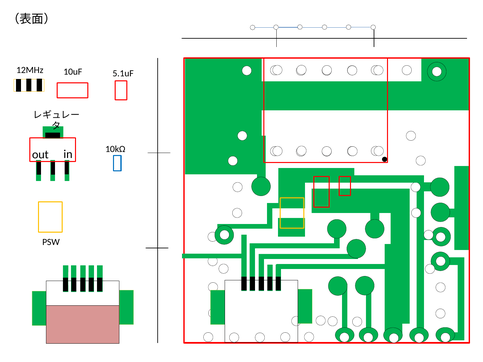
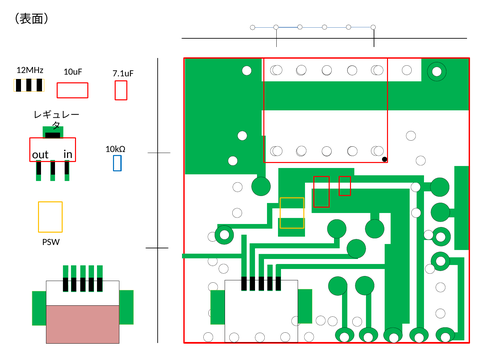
5.1uF: 5.1uF -> 7.1uF
